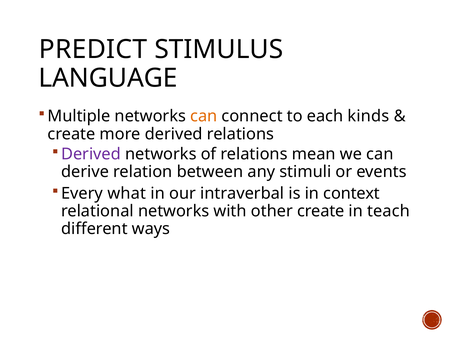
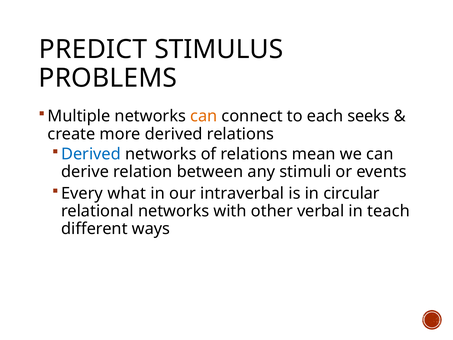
LANGUAGE: LANGUAGE -> PROBLEMS
kinds: kinds -> seeks
Derived at (91, 154) colour: purple -> blue
context: context -> circular
other create: create -> verbal
